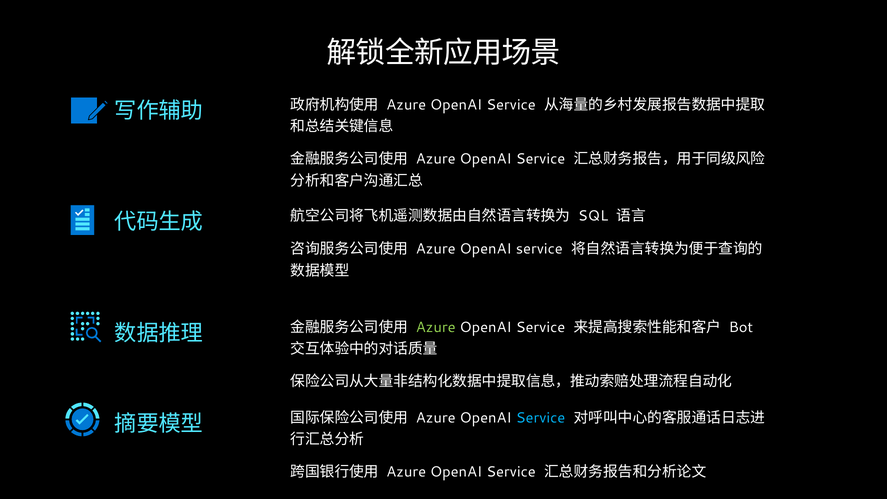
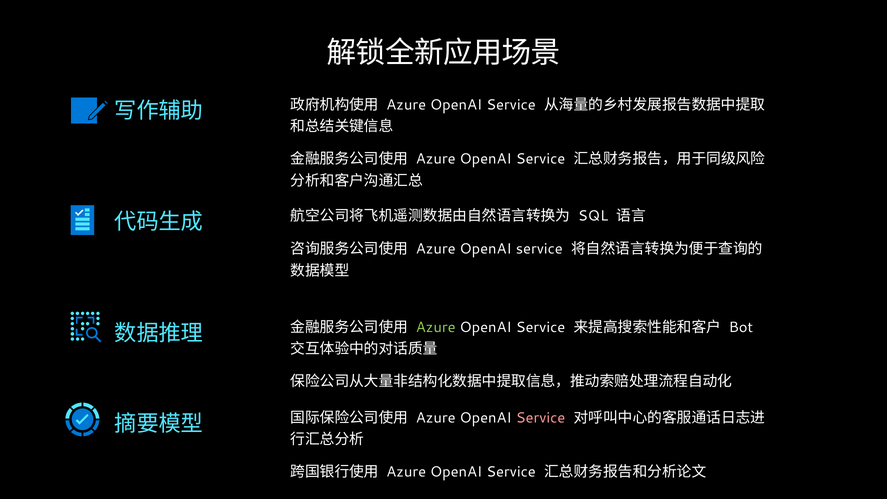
Service at (541, 418) colour: light blue -> pink
